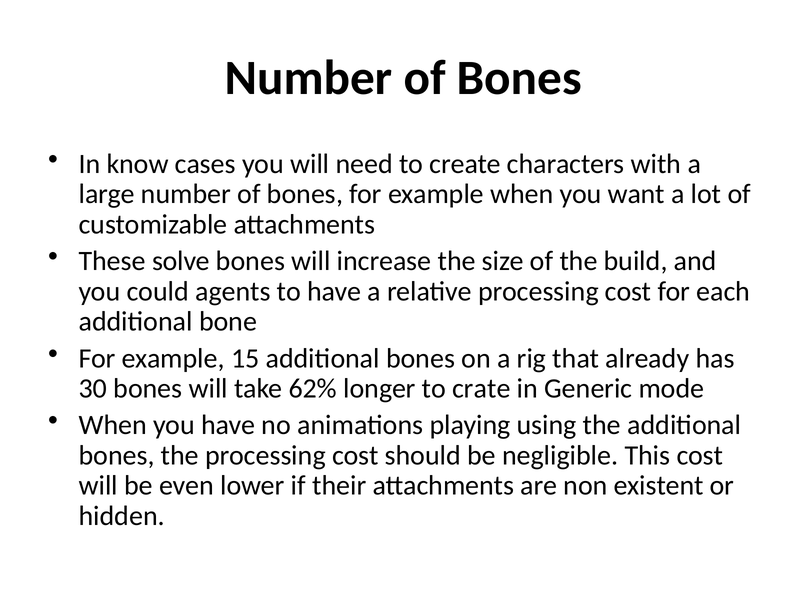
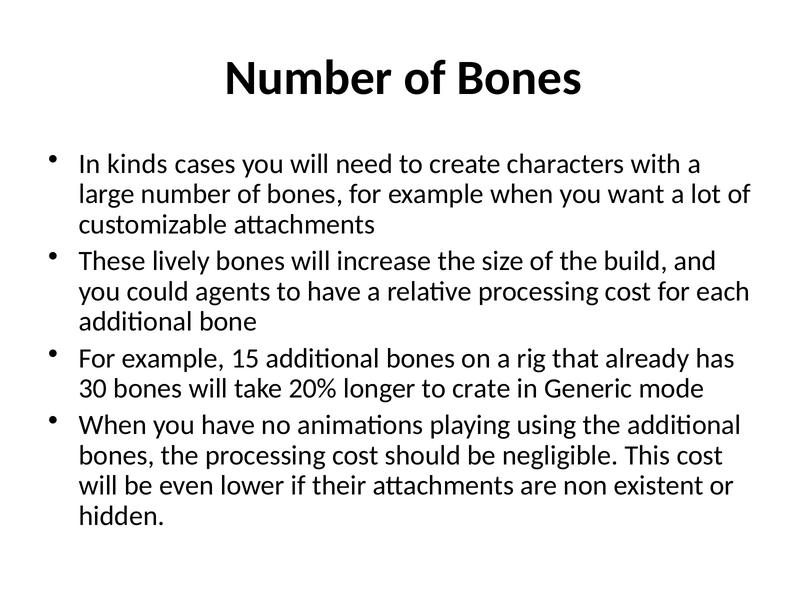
know: know -> kinds
solve: solve -> lively
62%: 62% -> 20%
